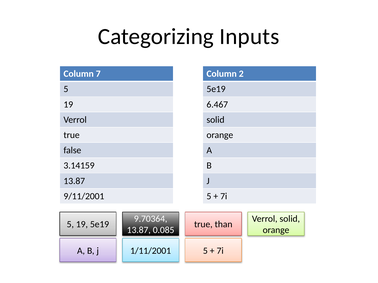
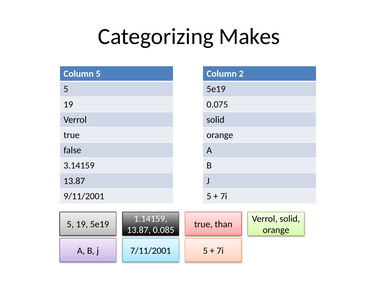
Inputs: Inputs -> Makes
Column 7: 7 -> 5
6.467: 6.467 -> 0.075
9.70364: 9.70364 -> 1.14159
1/11/2001: 1/11/2001 -> 7/11/2001
